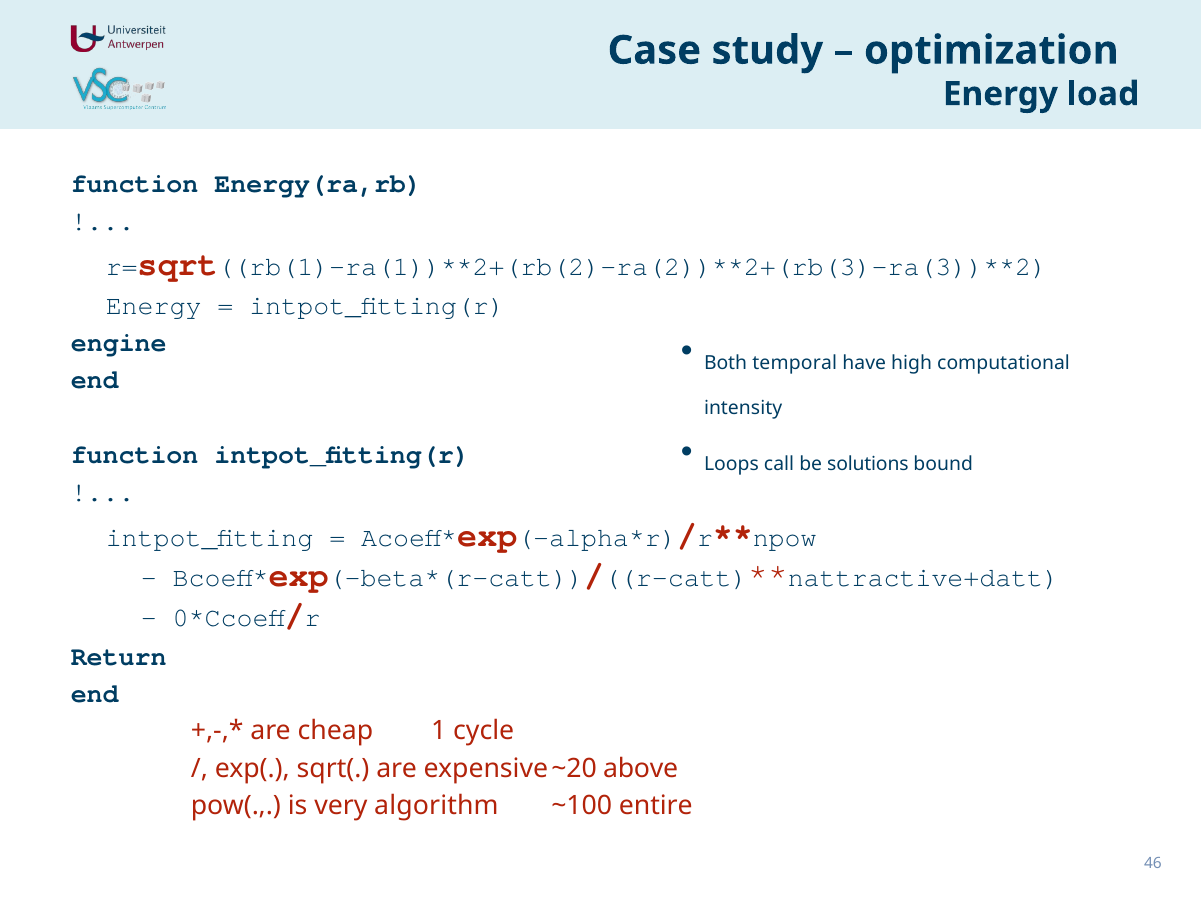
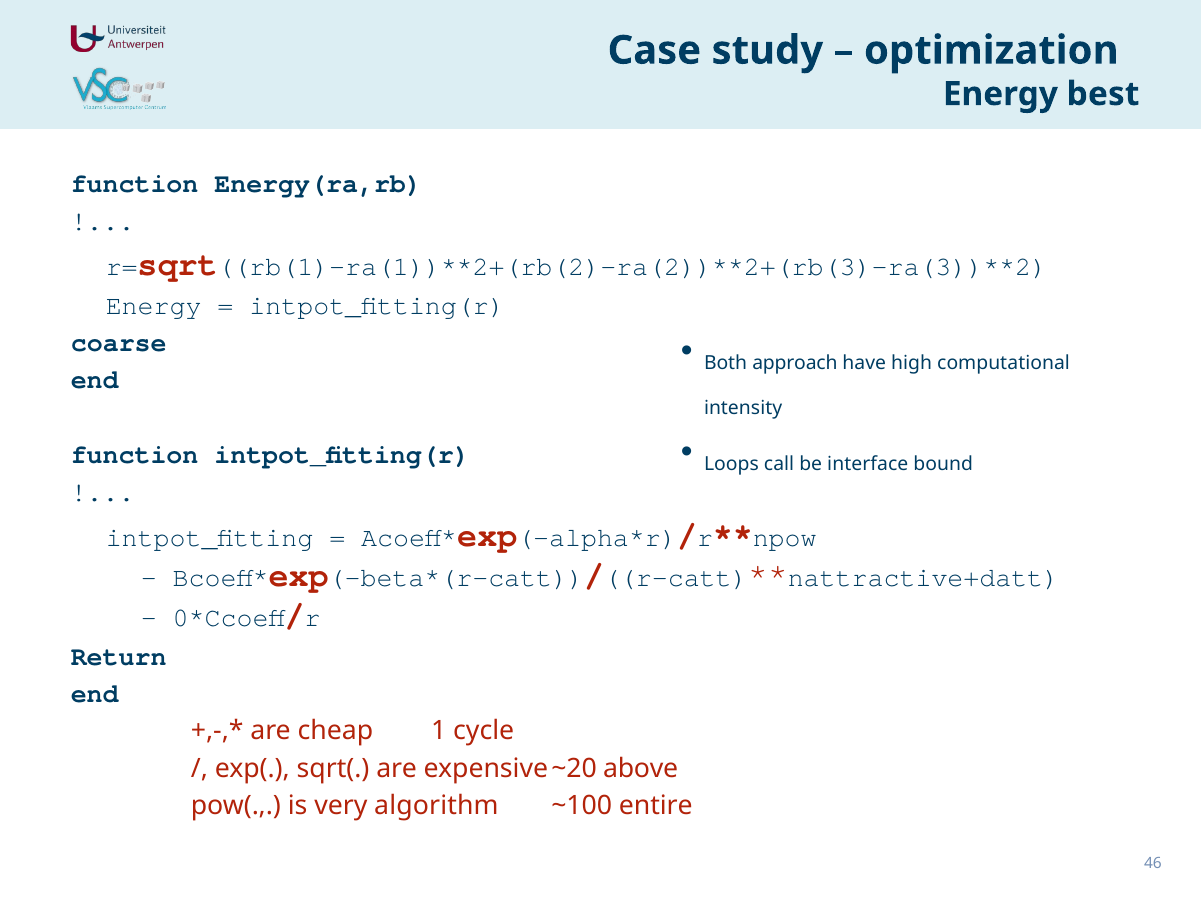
load: load -> best
engine: engine -> coarse
temporal: temporal -> approach
solutions: solutions -> interface
